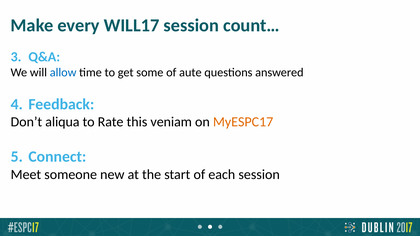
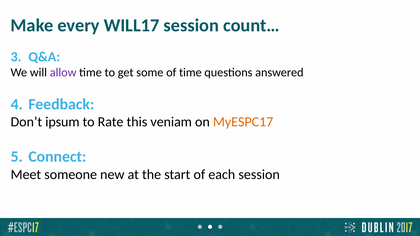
allow colour: blue -> purple
of aute: aute -> time
aliqua: aliqua -> ipsum
